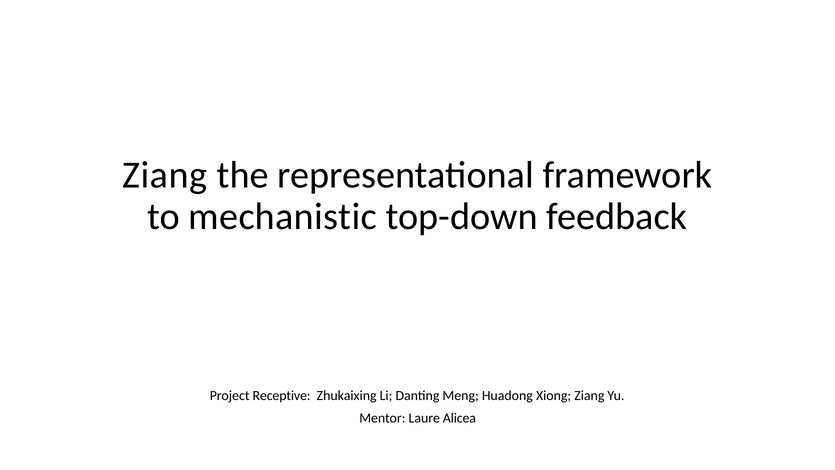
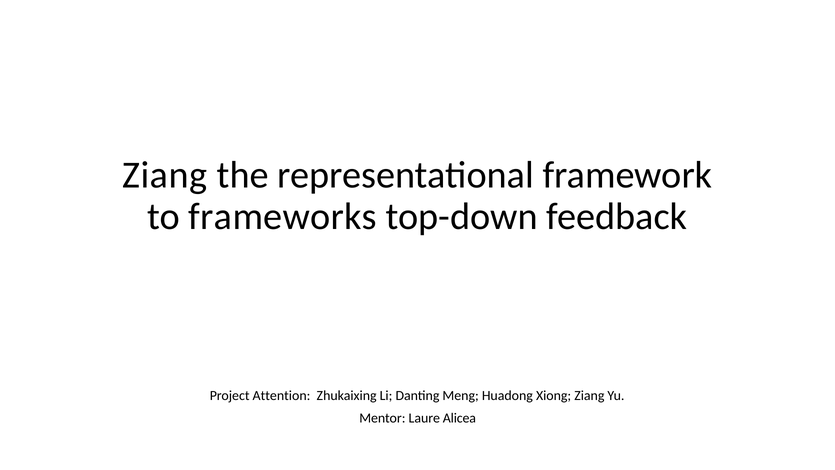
mechanistic: mechanistic -> frameworks
Receptive: Receptive -> Attention
